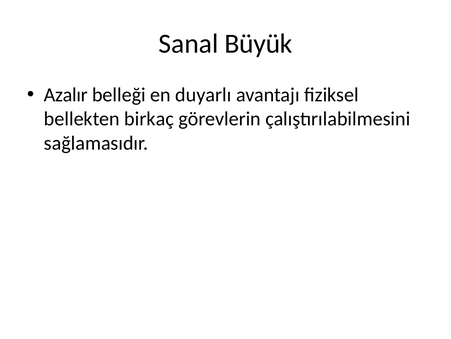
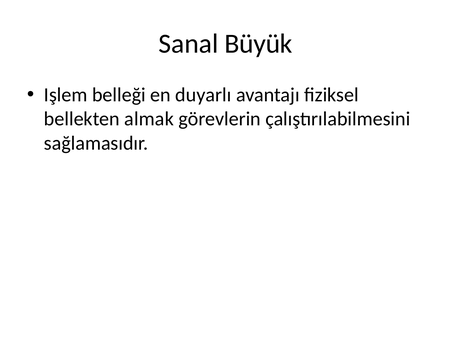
Azalır: Azalır -> Işlem
birkaç: birkaç -> almak
